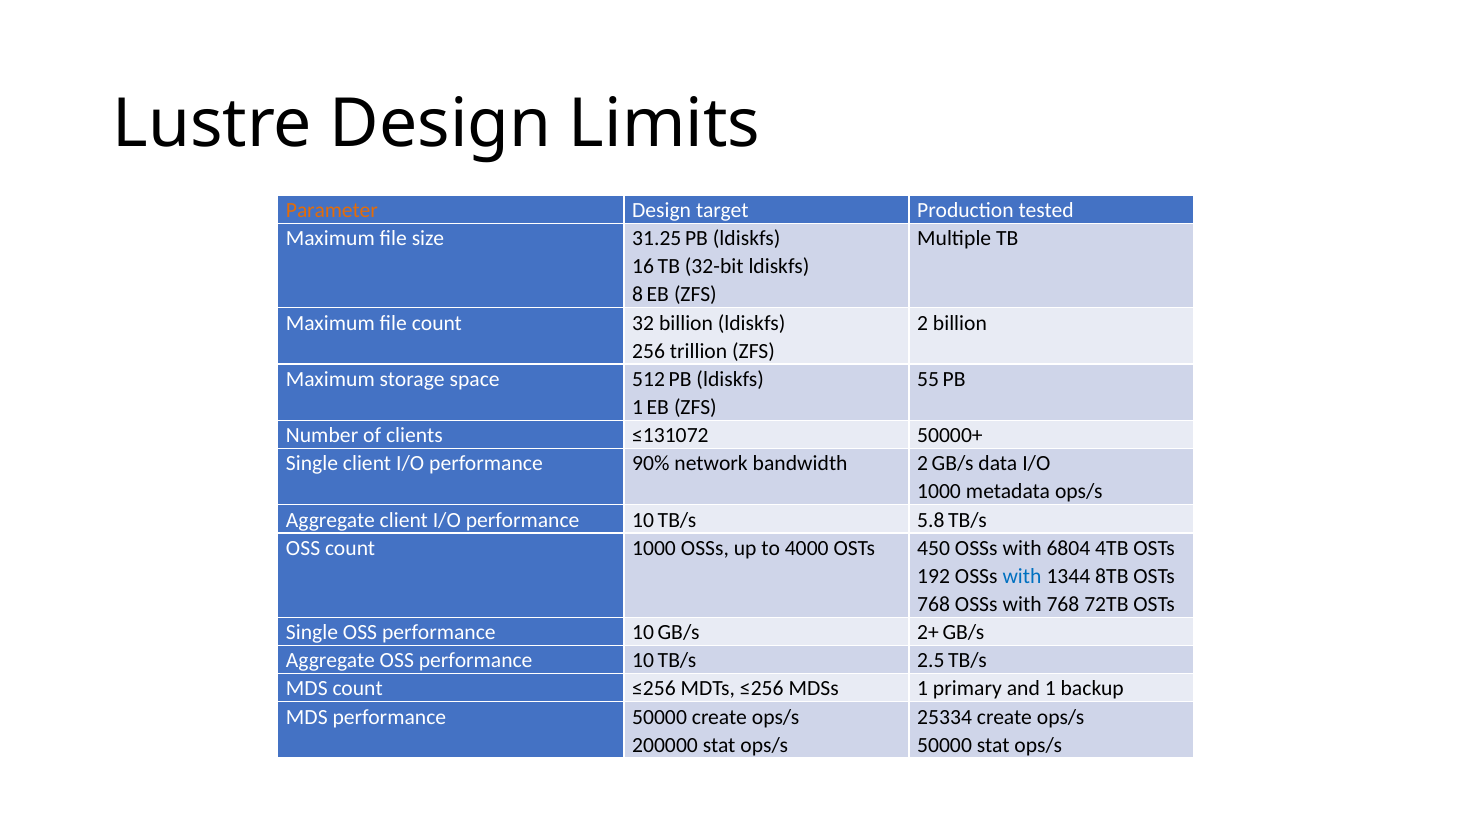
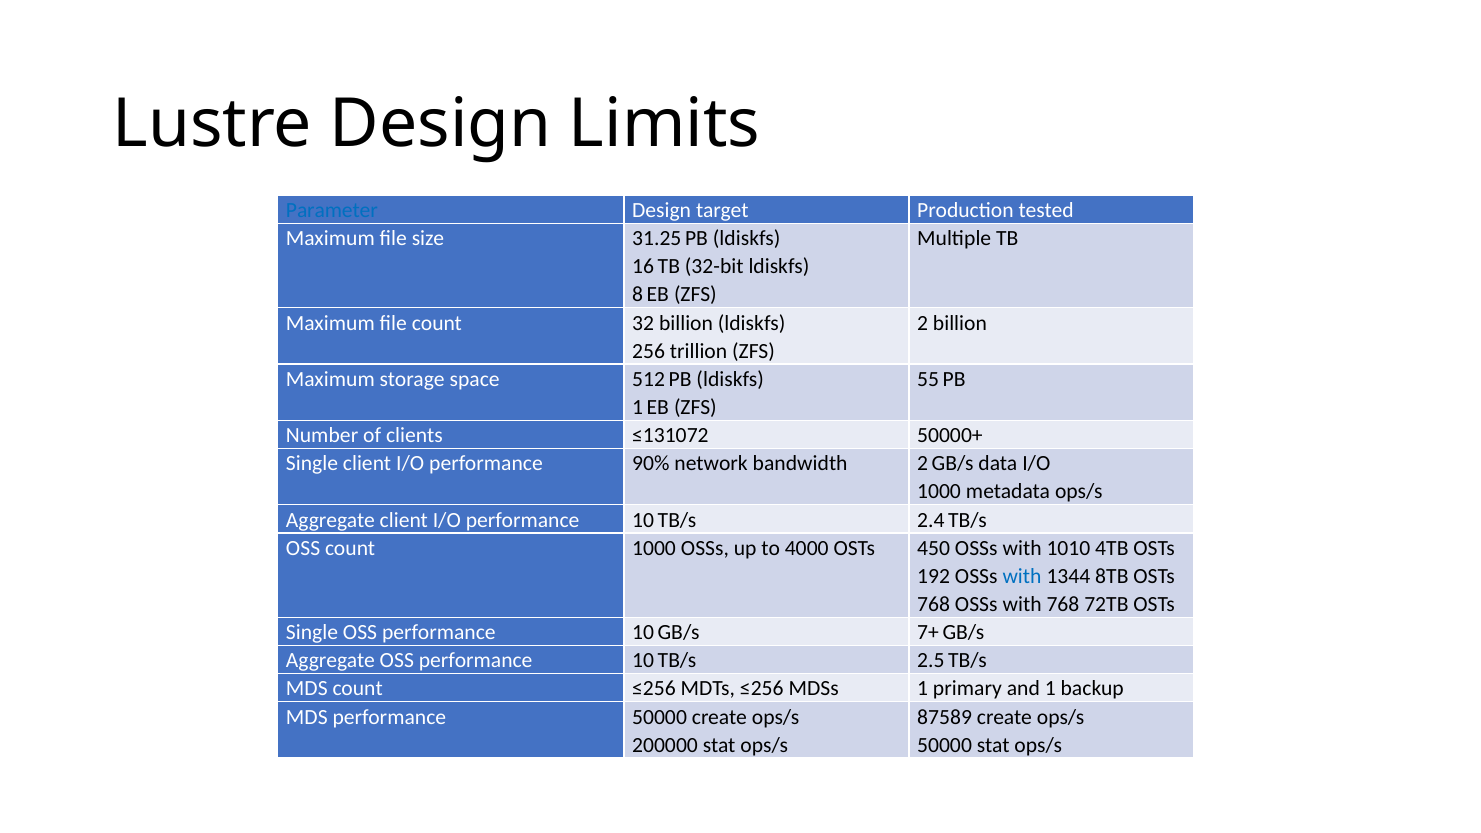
Parameter colour: orange -> blue
5.8: 5.8 -> 2.4
6804: 6804 -> 1010
2+: 2+ -> 7+
25334: 25334 -> 87589
